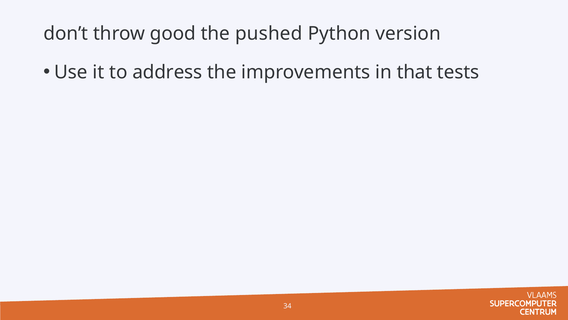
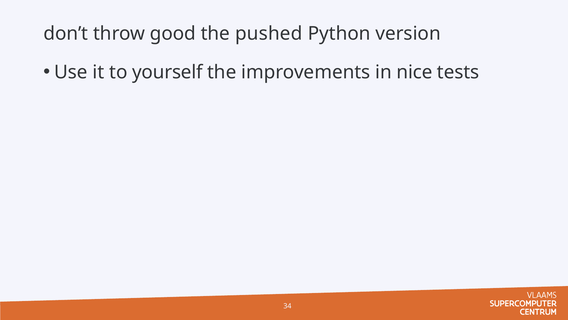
address: address -> yourself
that: that -> nice
